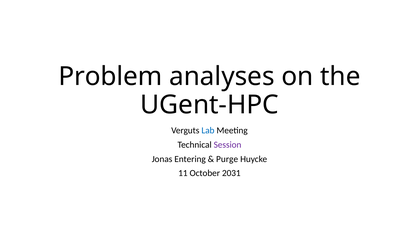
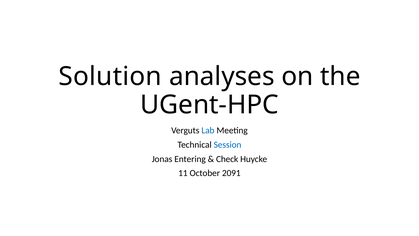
Problem: Problem -> Solution
Session colour: purple -> blue
Purge: Purge -> Check
2031: 2031 -> 2091
